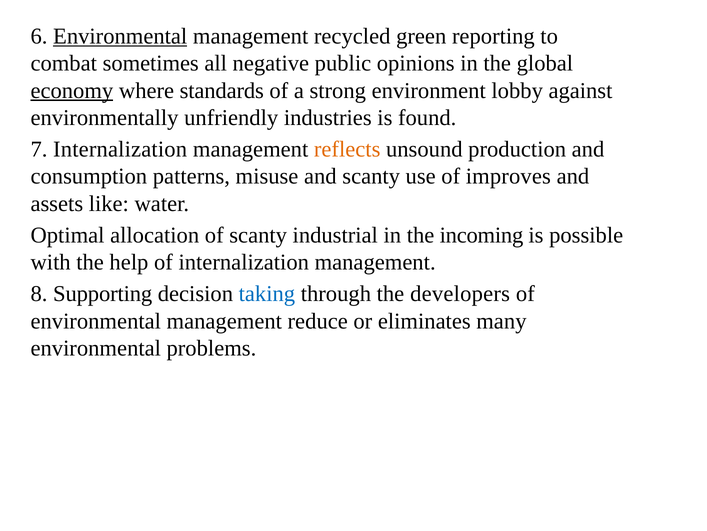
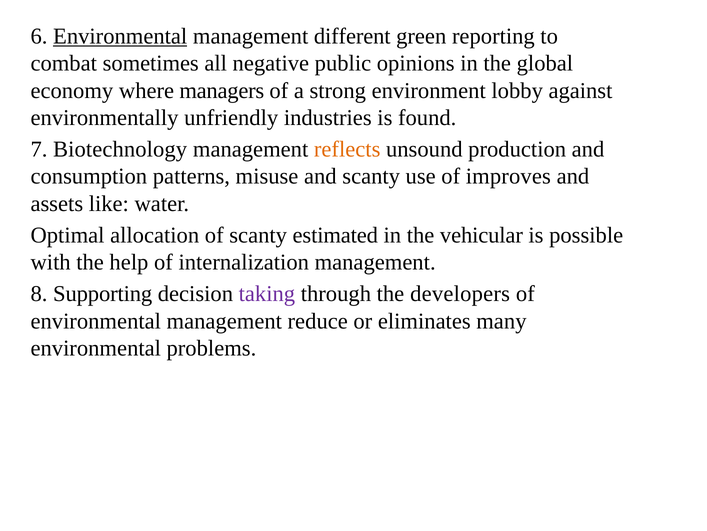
recycled: recycled -> different
economy underline: present -> none
standards: standards -> managers
7 Internalization: Internalization -> Biotechnology
industrial: industrial -> estimated
incoming: incoming -> vehicular
taking colour: blue -> purple
